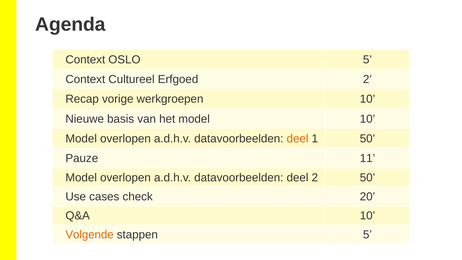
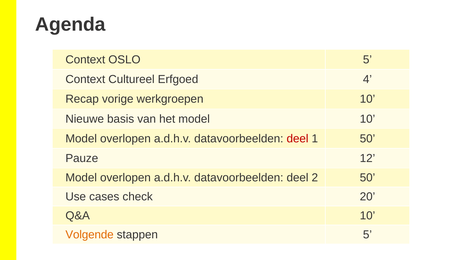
Erfgoed 2: 2 -> 4
deel at (298, 139) colour: orange -> red
11: 11 -> 12
